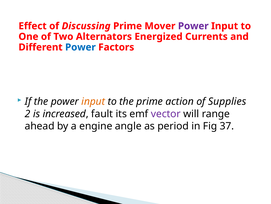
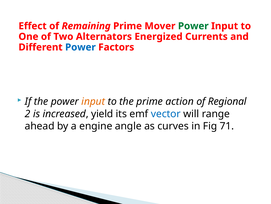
Discussing: Discussing -> Remaining
Power at (193, 26) colour: purple -> green
Supplies: Supplies -> Regional
fault: fault -> yield
vector colour: purple -> blue
period: period -> curves
37: 37 -> 71
